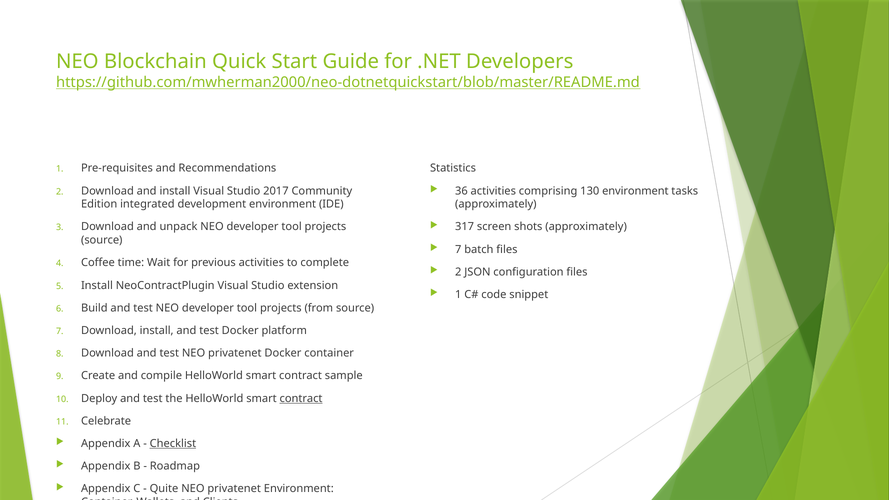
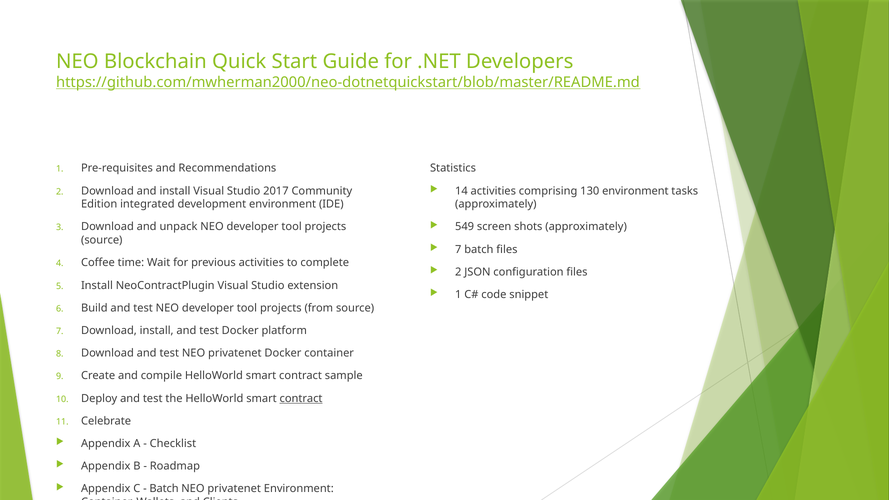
36: 36 -> 14
317: 317 -> 549
Checklist underline: present -> none
Quite at (164, 489): Quite -> Batch
